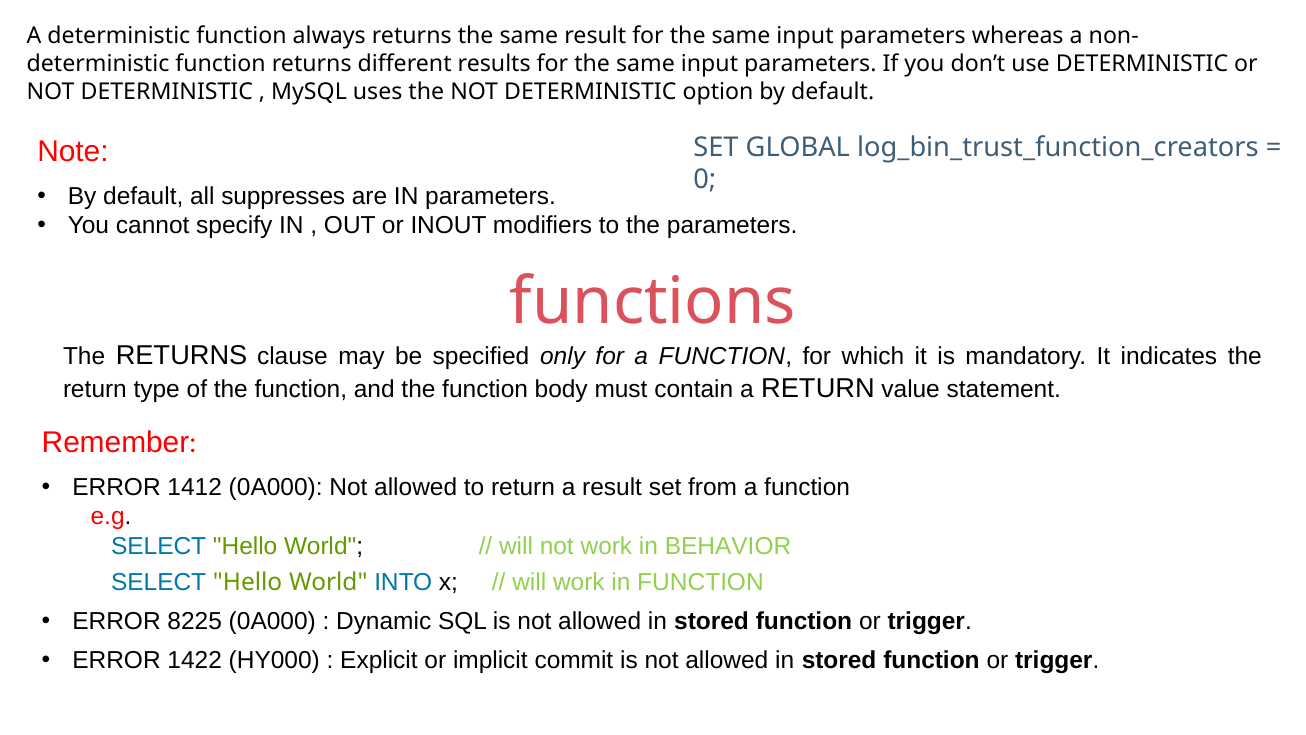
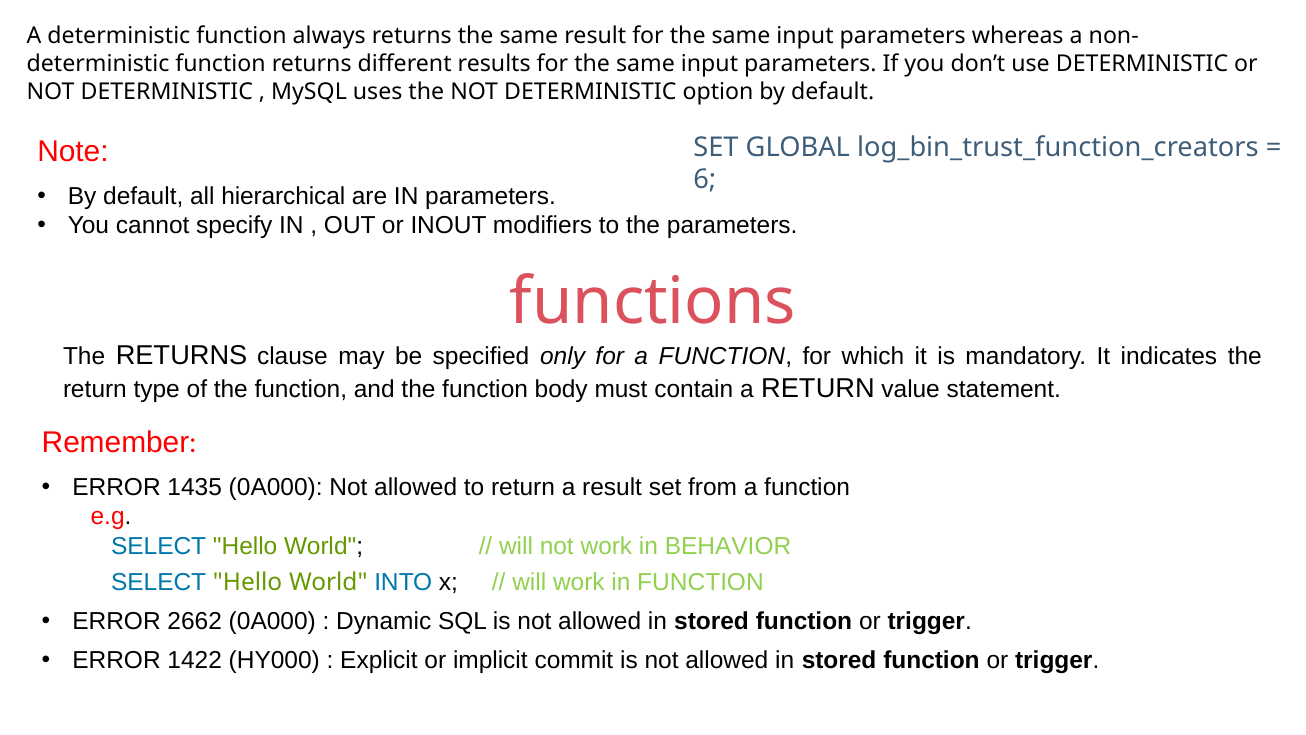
0: 0 -> 6
suppresses: suppresses -> hierarchical
1412: 1412 -> 1435
8225: 8225 -> 2662
